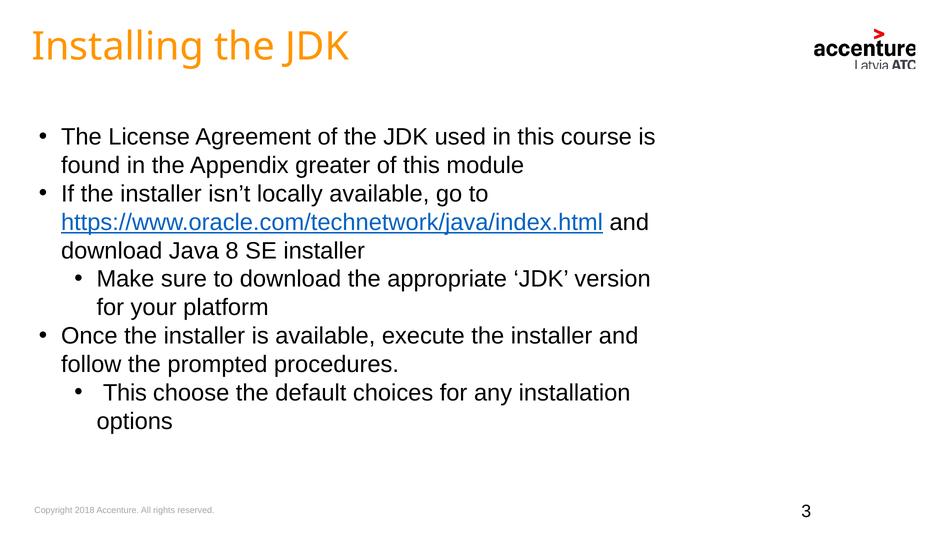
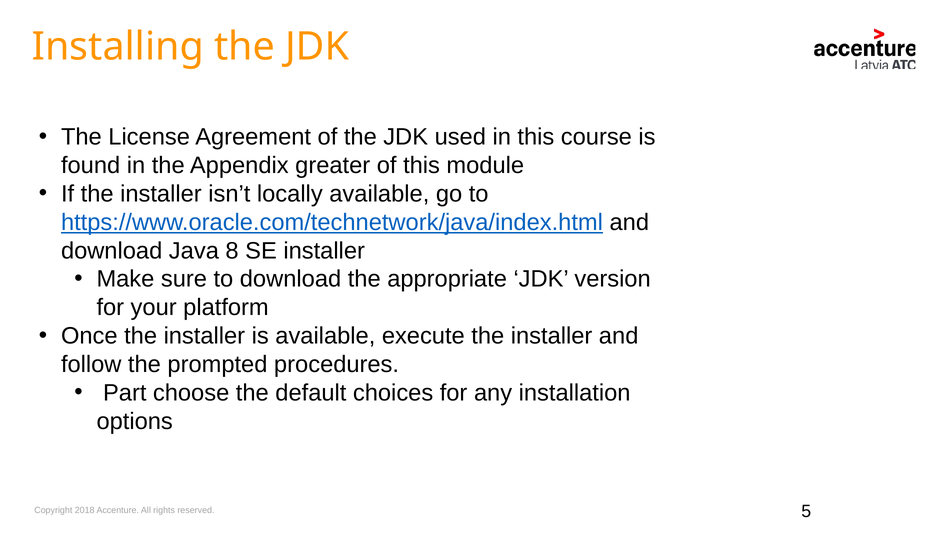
This at (125, 393): This -> Part
3: 3 -> 5
